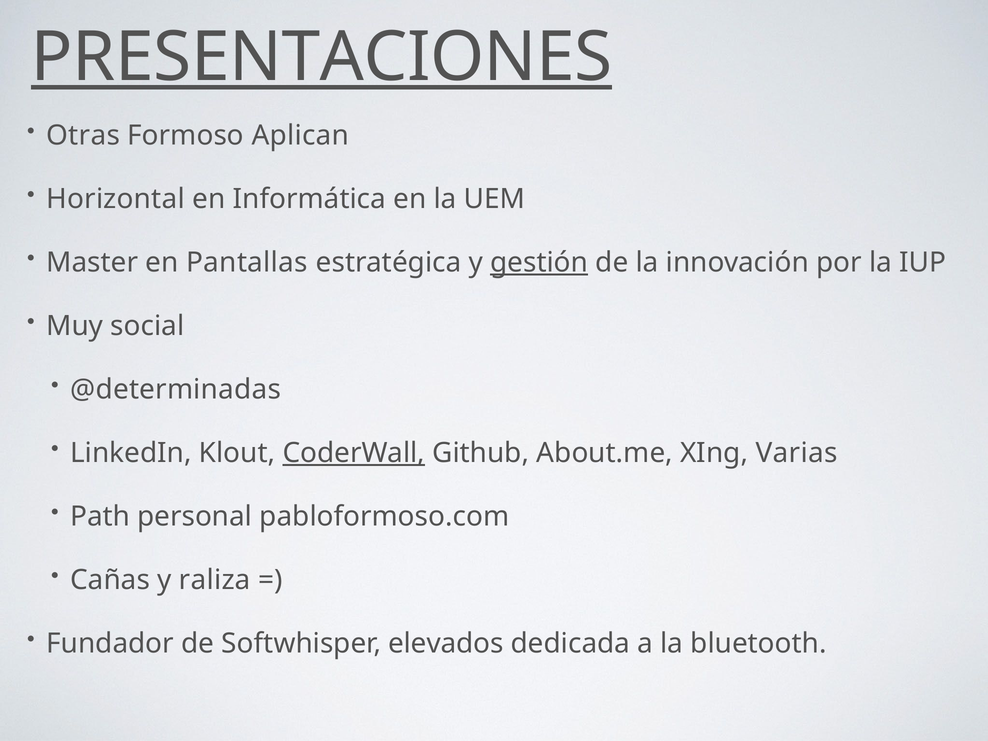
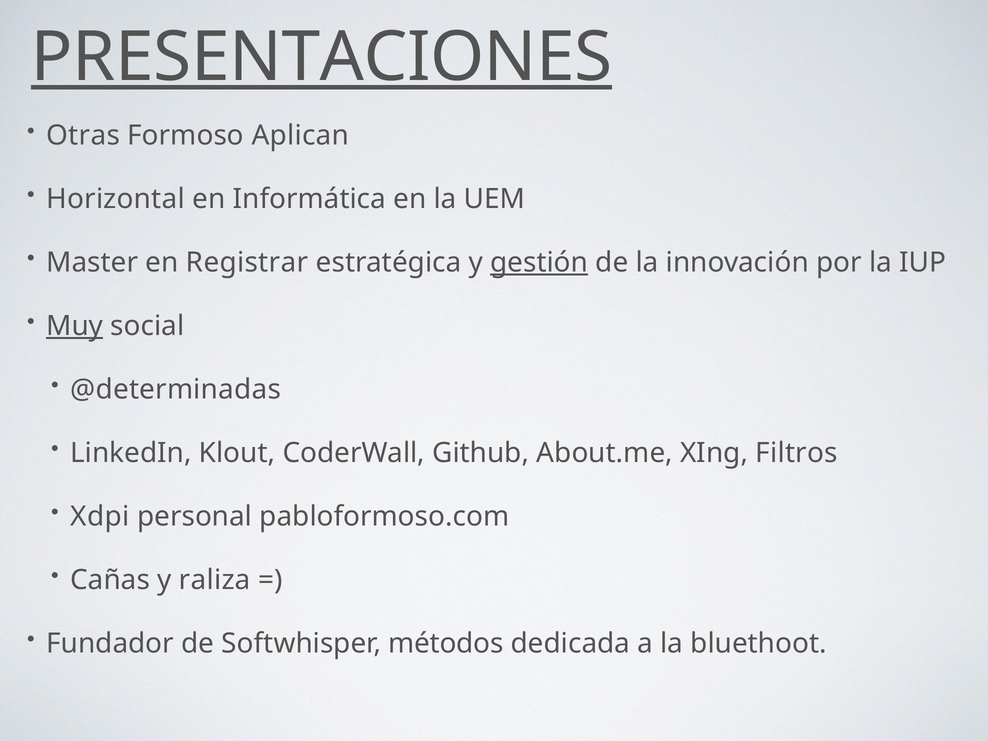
Pantallas: Pantallas -> Registrar
Muy underline: none -> present
CoderWall underline: present -> none
Varias: Varias -> Filtros
Path: Path -> Xdpi
elevados: elevados -> métodos
bluetooth: bluetooth -> bluethoot
